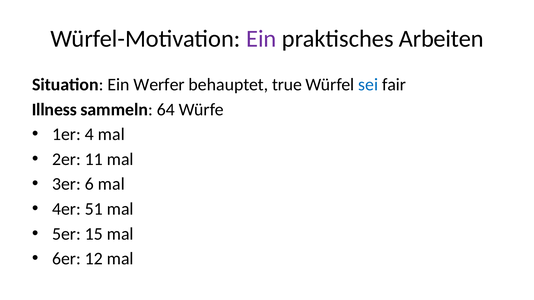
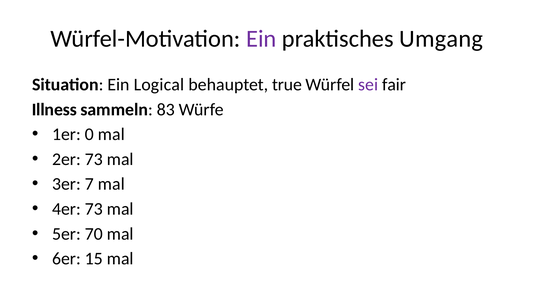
Arbeiten: Arbeiten -> Umgang
Werfer: Werfer -> Logical
sei colour: blue -> purple
64: 64 -> 83
4: 4 -> 0
2er 11: 11 -> 73
6: 6 -> 7
4er 51: 51 -> 73
15: 15 -> 70
12: 12 -> 15
